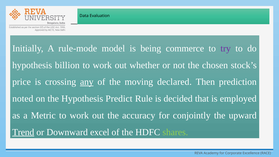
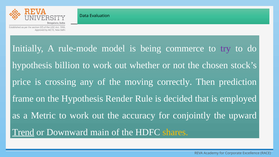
any underline: present -> none
declared: declared -> correctly
noted: noted -> frame
Predict: Predict -> Render
excel: excel -> main
shares colour: light green -> yellow
